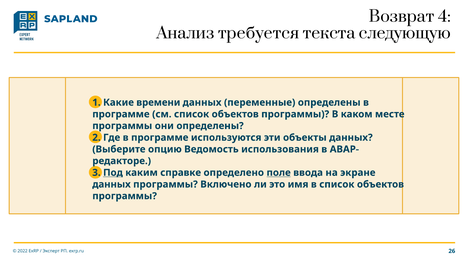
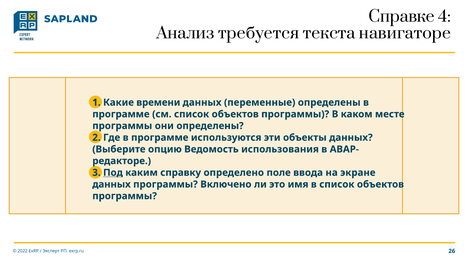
Возврат: Возврат -> Справке
следующую: следующую -> навигаторе
справке: справке -> справку
поле underline: present -> none
